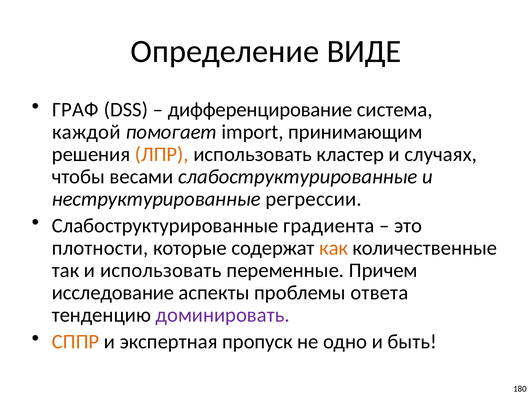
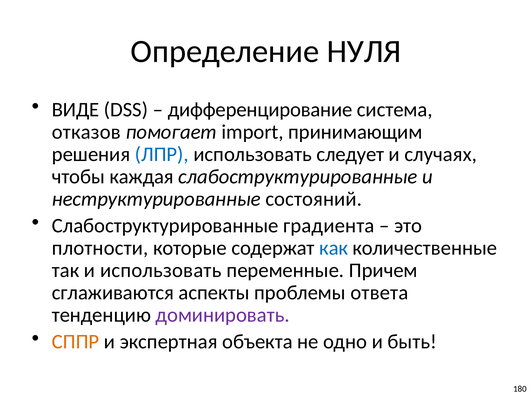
ВИДЕ: ВИДЕ -> НУЛЯ
ГРАФ: ГРАФ -> ВИДЕ
каждой: каждой -> отказов
ЛПР colour: orange -> blue
кластер: кластер -> следует
весами: весами -> каждая
регрессии: регрессии -> состояний
как colour: orange -> blue
исследование: исследование -> сглаживаются
пропуск: пропуск -> объекта
